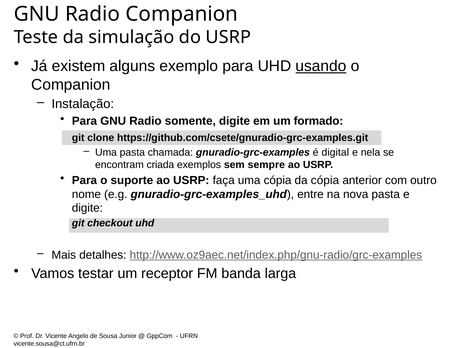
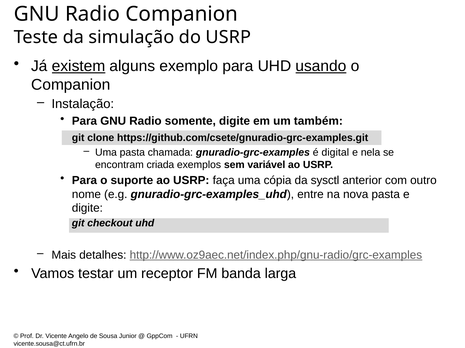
existem underline: none -> present
formado: formado -> também
sempre: sempre -> variável
da cópia: cópia -> sysctl
